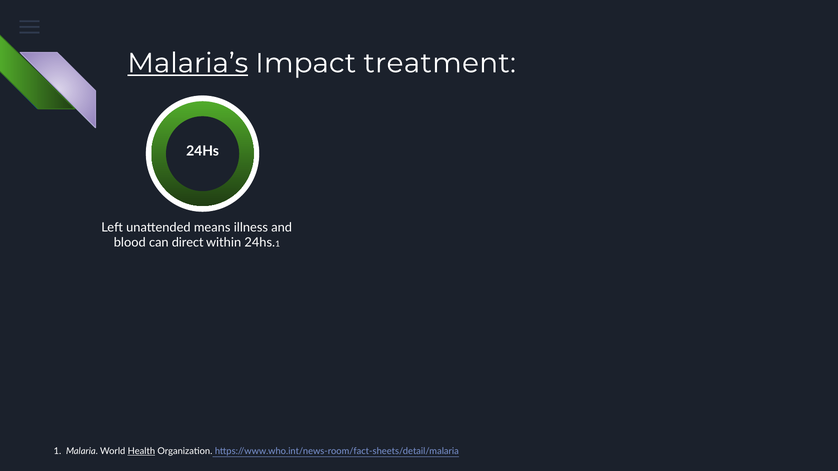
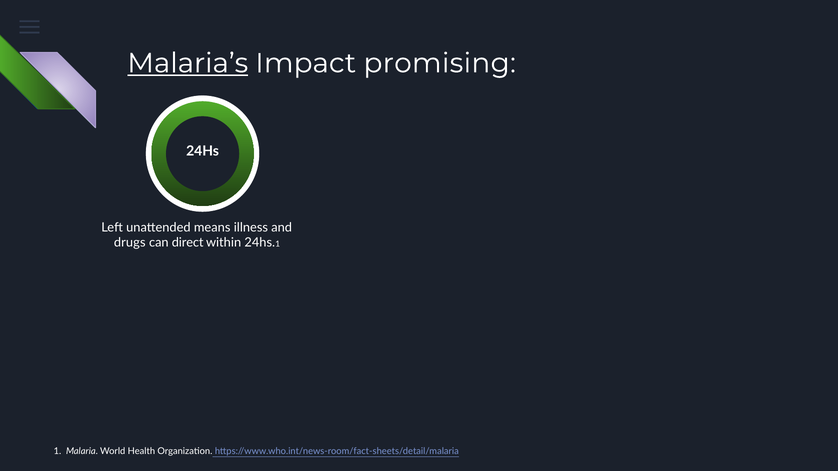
treatment: treatment -> promising
blood: blood -> drugs
Health underline: present -> none
